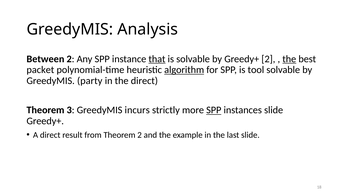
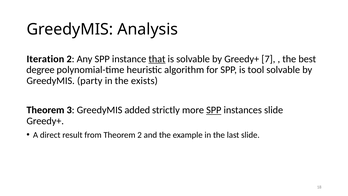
Between: Between -> Iteration
Greedy+ 2: 2 -> 7
the at (289, 59) underline: present -> none
packet: packet -> degree
algorithm underline: present -> none
the direct: direct -> exists
incurs: incurs -> added
